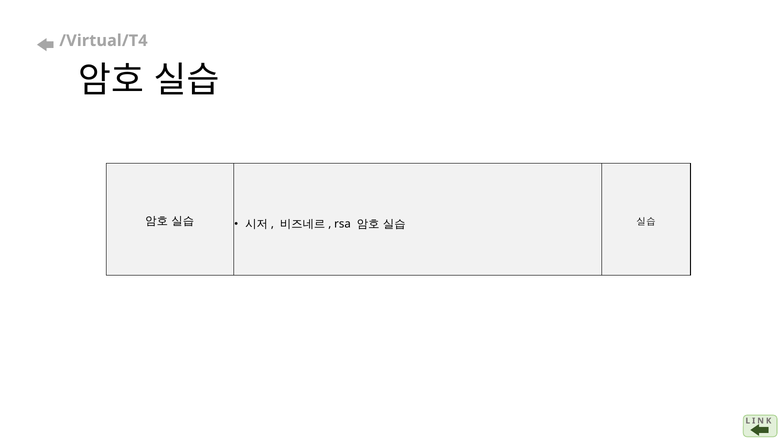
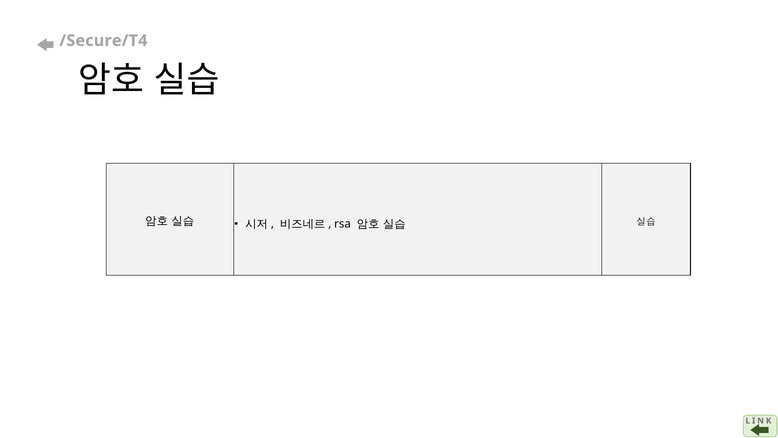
/Virtual/T4: /Virtual/T4 -> /Secure/T4
